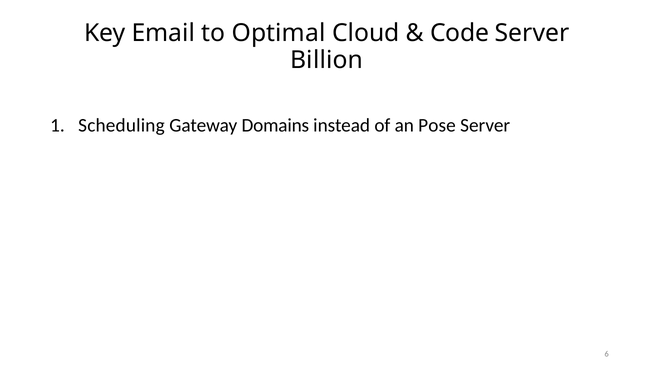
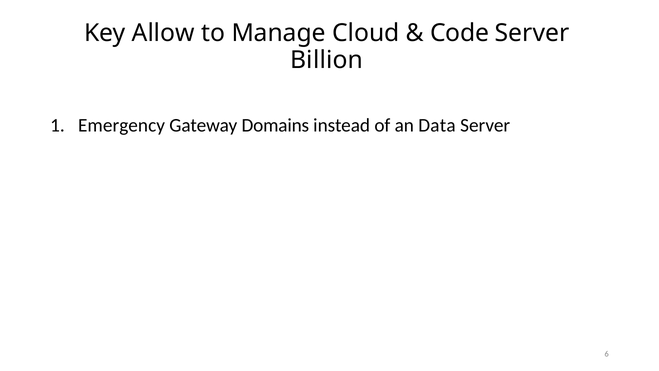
Email: Email -> Allow
Optimal: Optimal -> Manage
Scheduling: Scheduling -> Emergency
Pose: Pose -> Data
